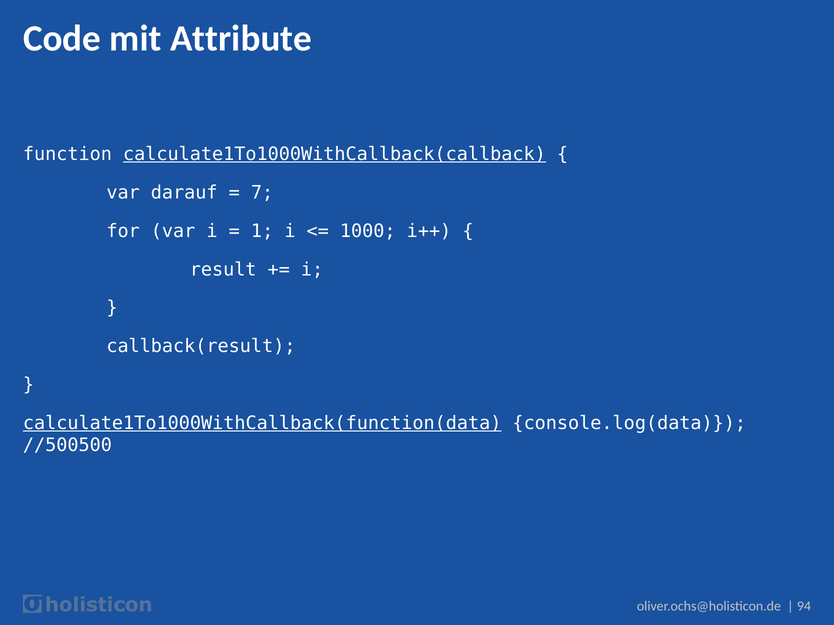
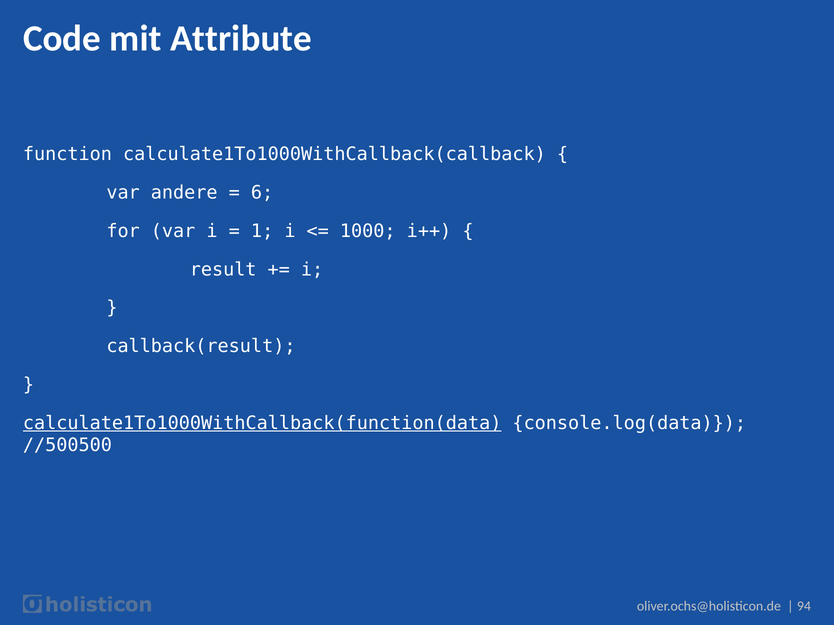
calculate1To1000WithCallback(callback underline: present -> none
darauf: darauf -> andere
7: 7 -> 6
